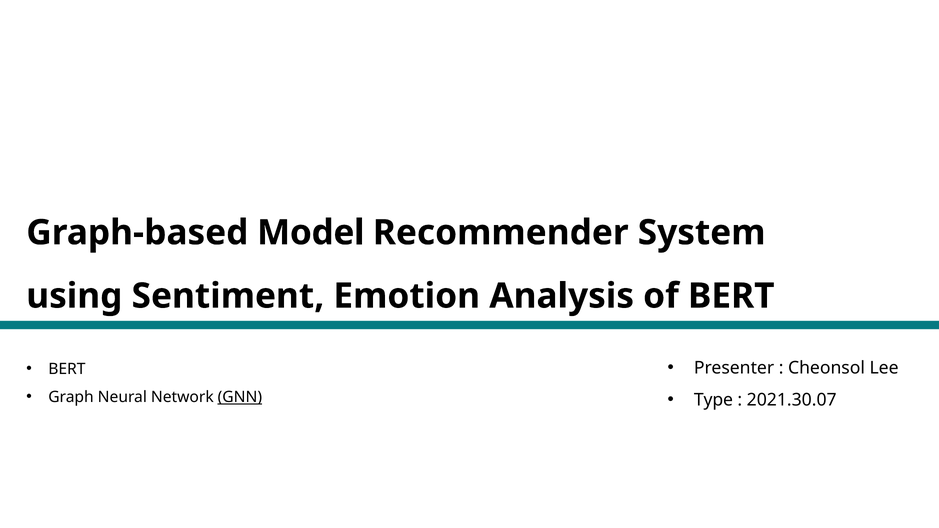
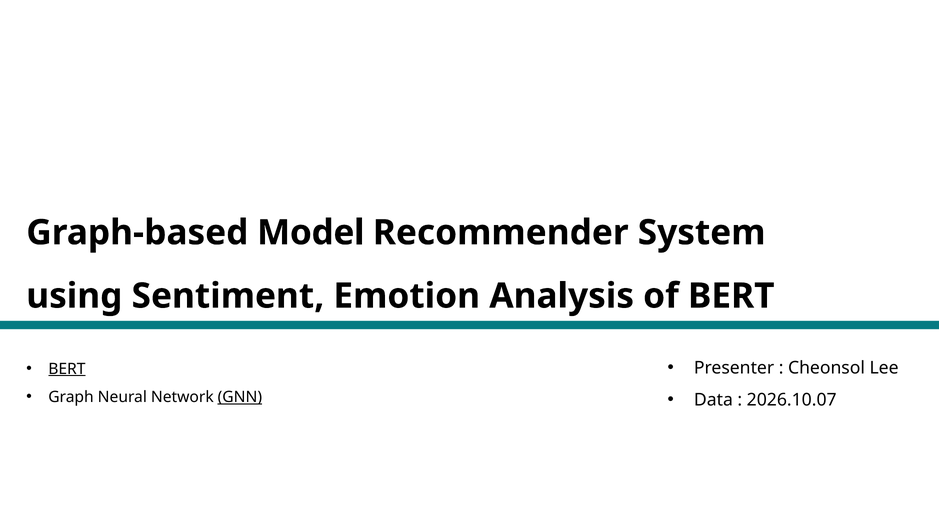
BERT at (67, 369) underline: none -> present
Type: Type -> Data
2021.30.07: 2021.30.07 -> 2026.10.07
